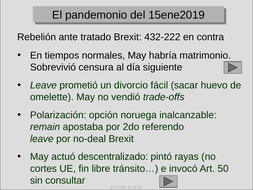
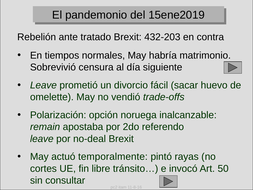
432-222: 432-222 -> 432-203
descentralizado: descentralizado -> temporalmente
